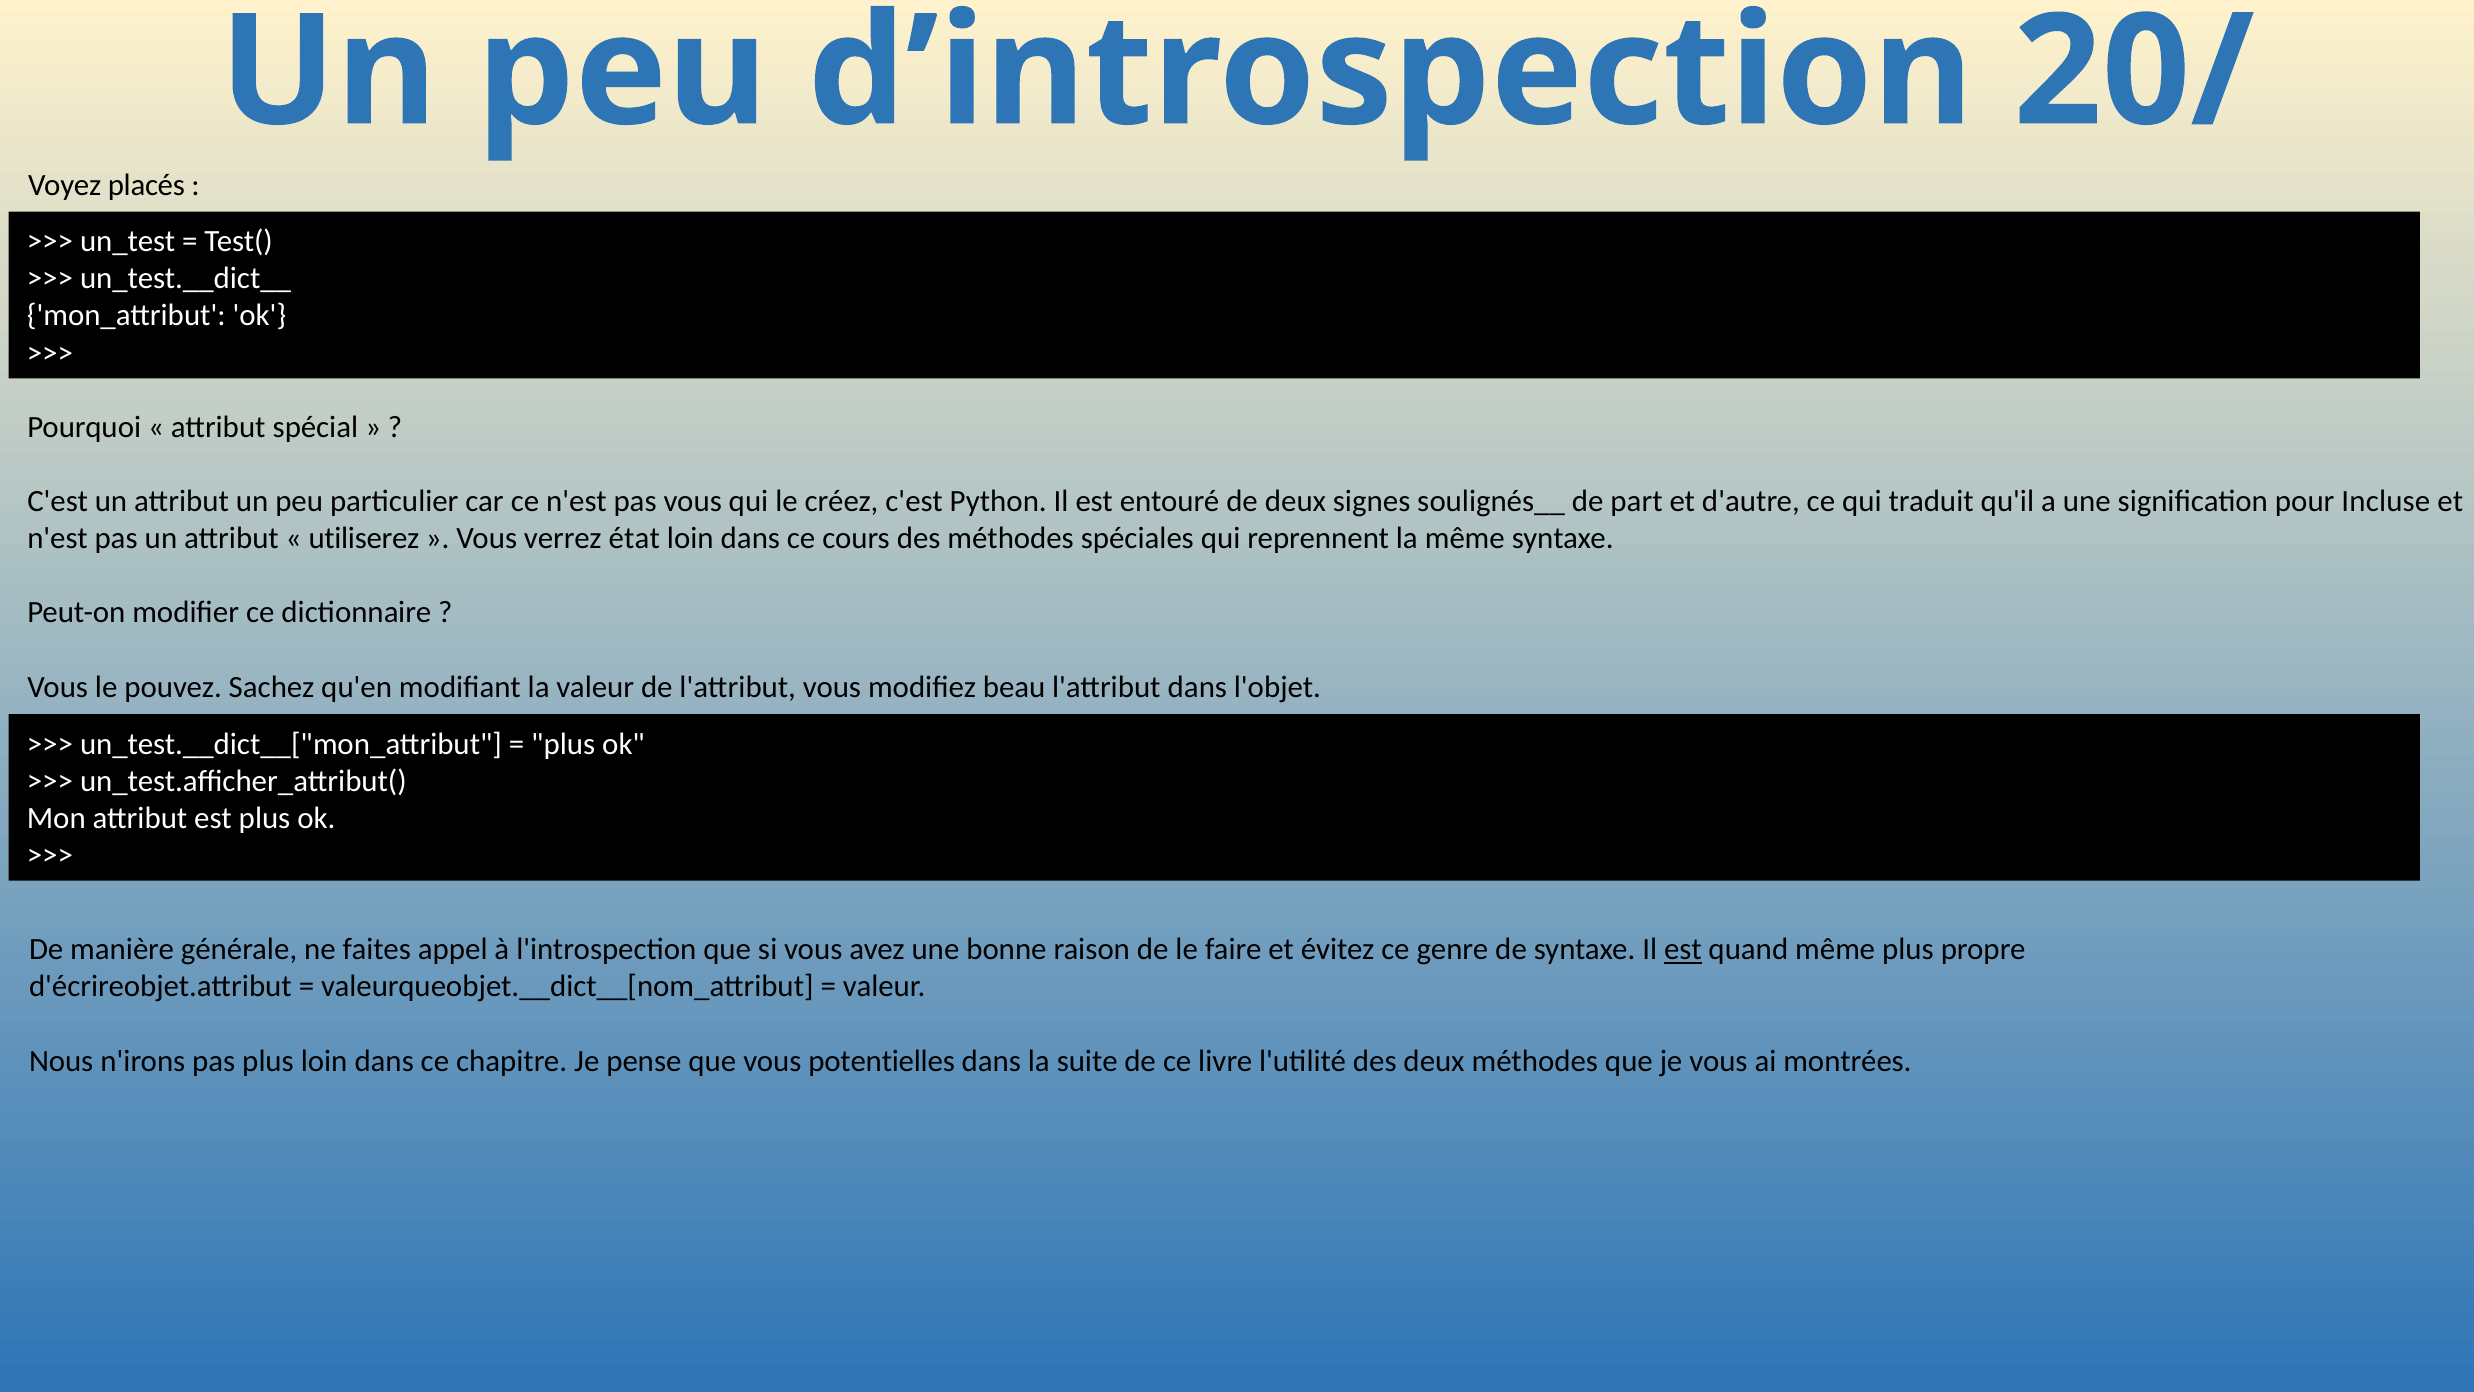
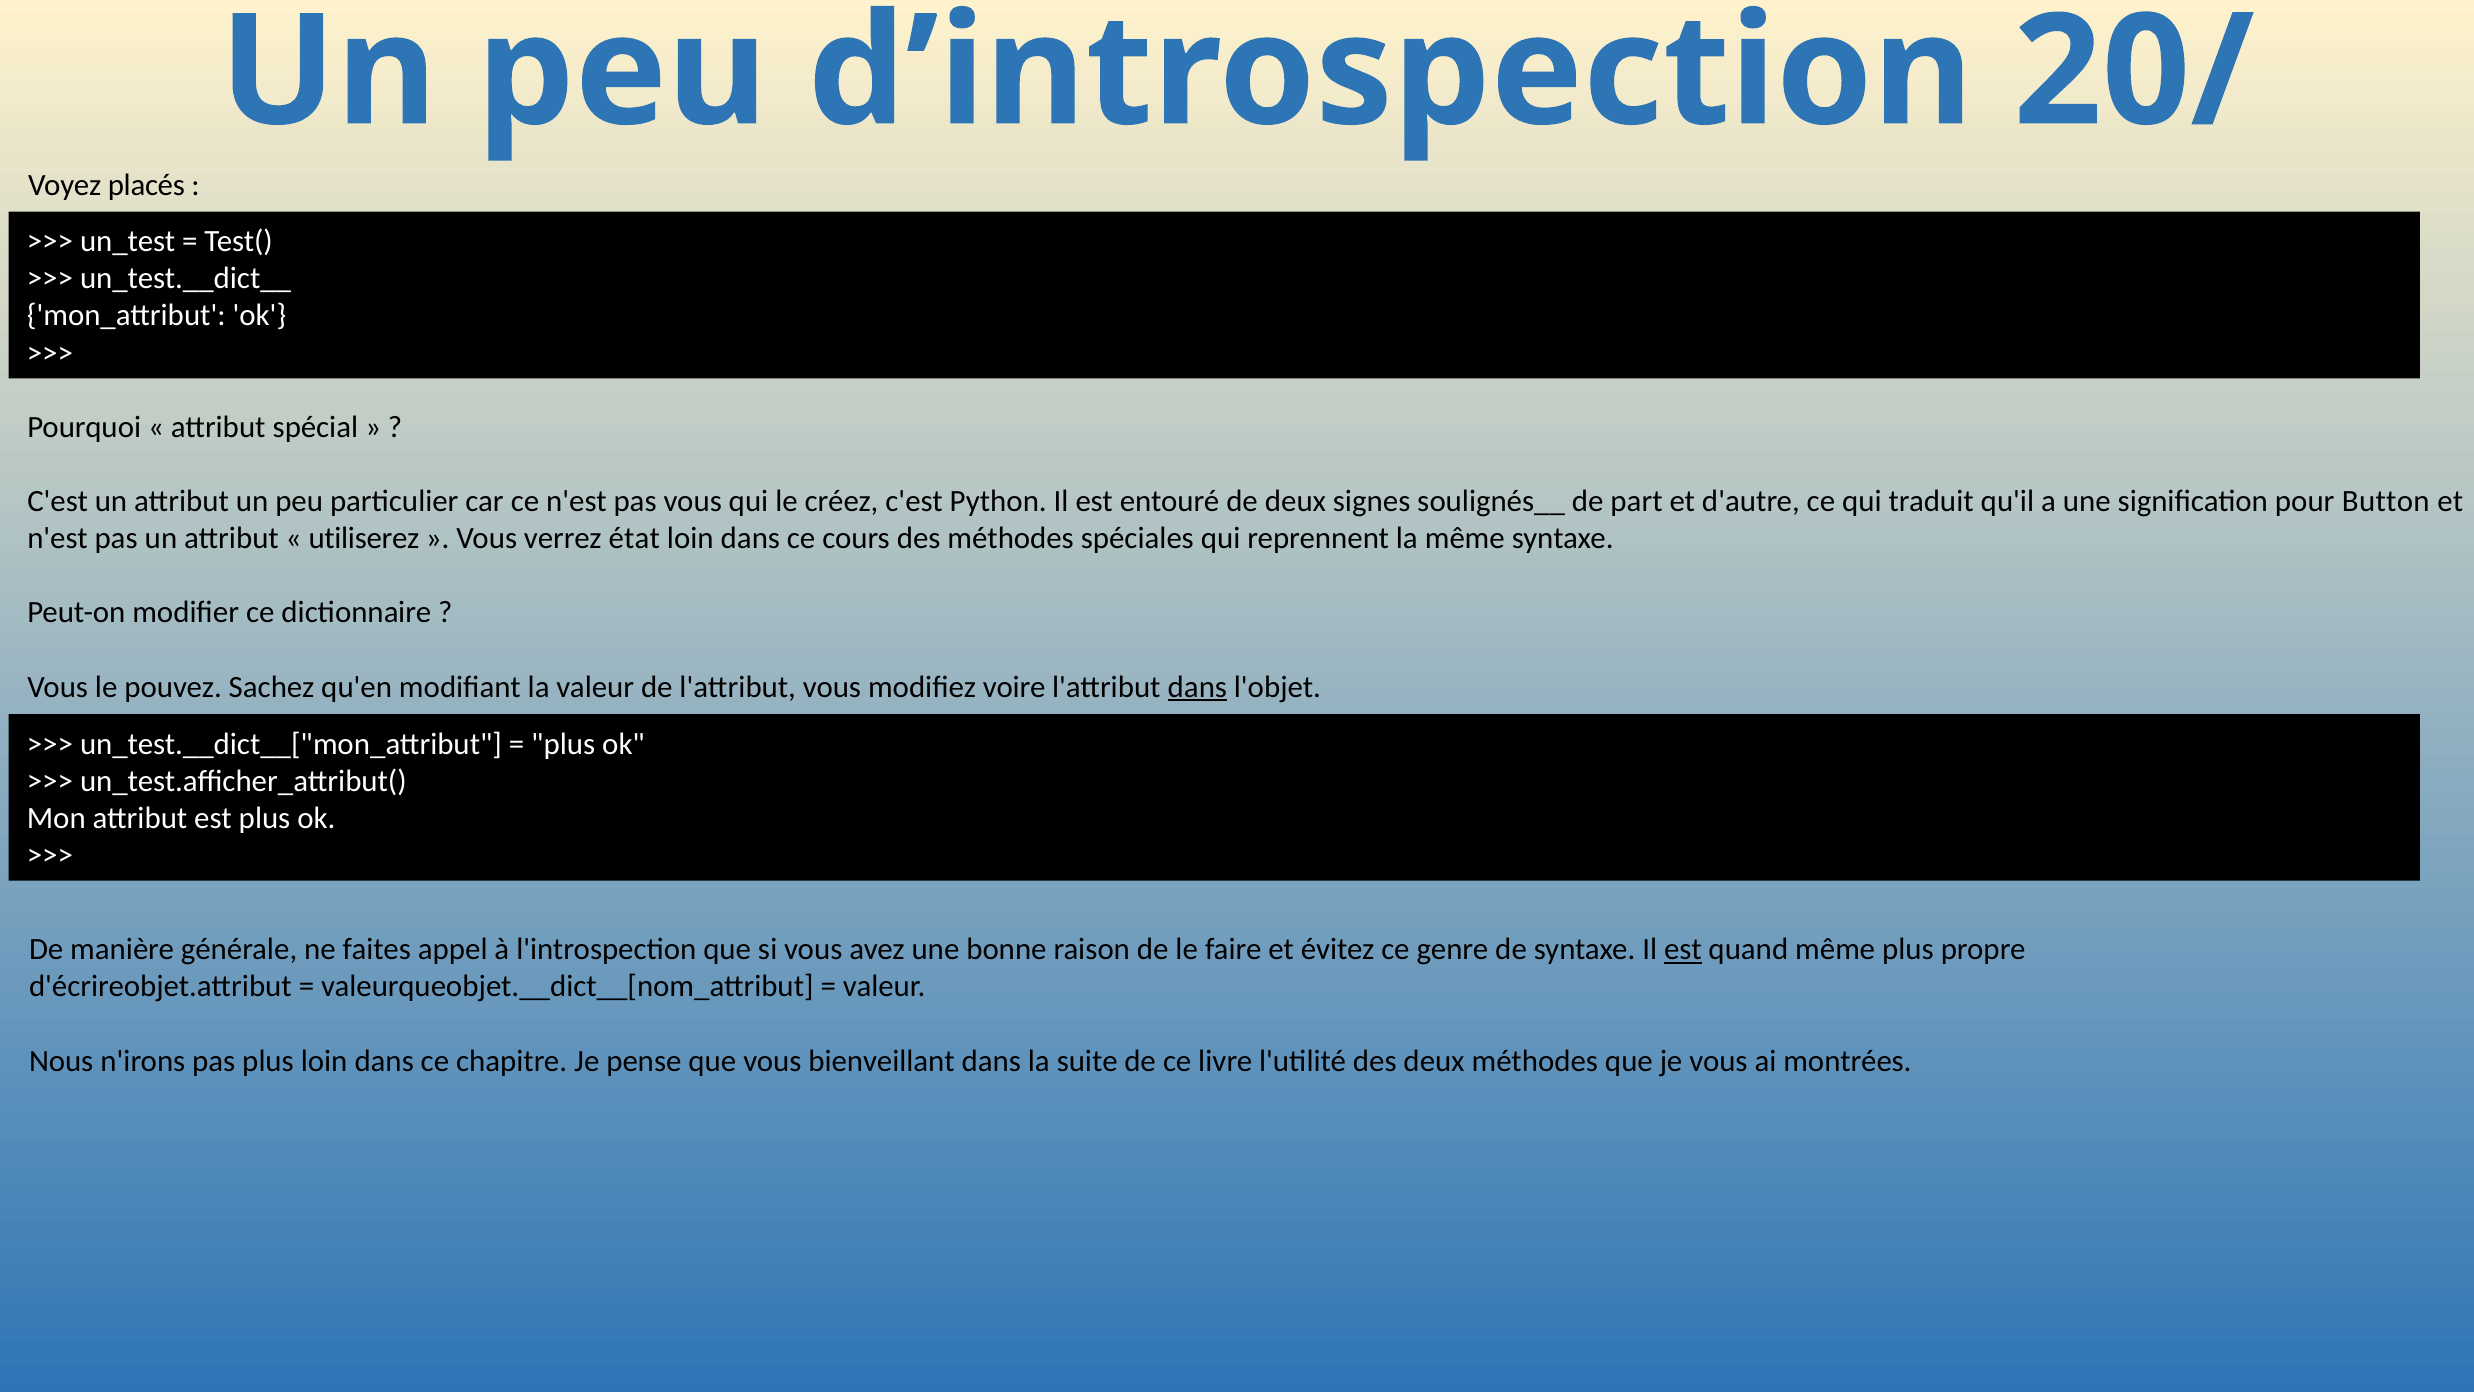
Incluse: Incluse -> Button
beau: beau -> voire
dans at (1197, 687) underline: none -> present
potentielles: potentielles -> bienveillant
